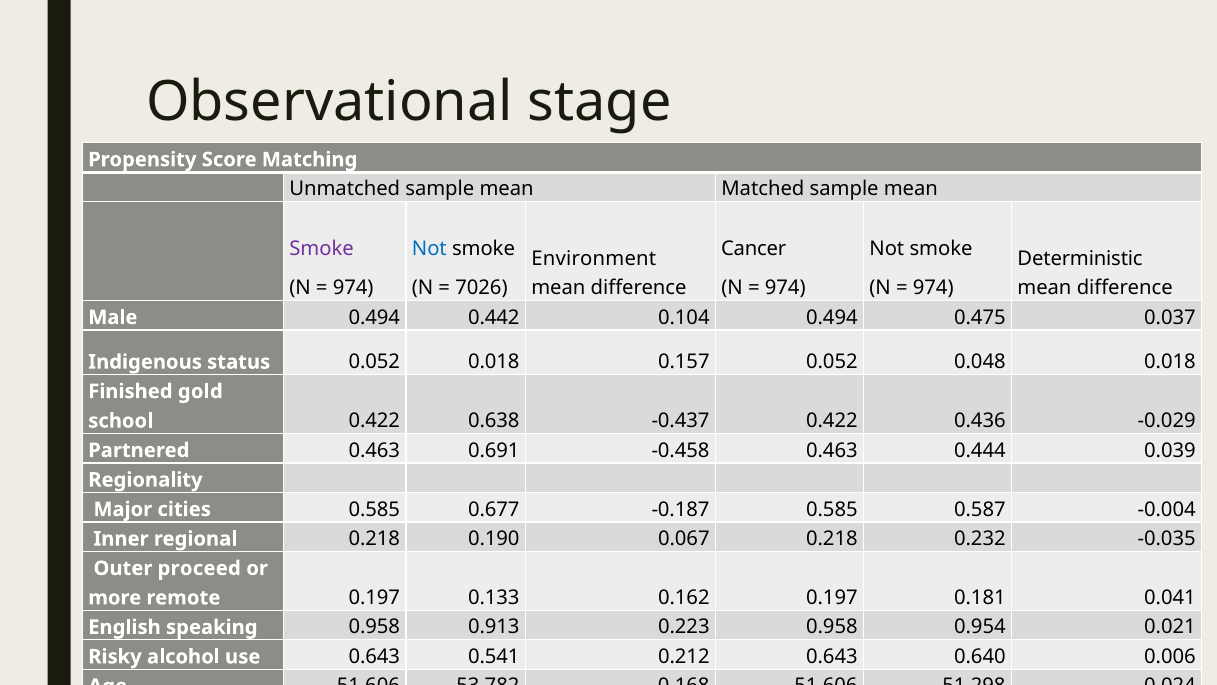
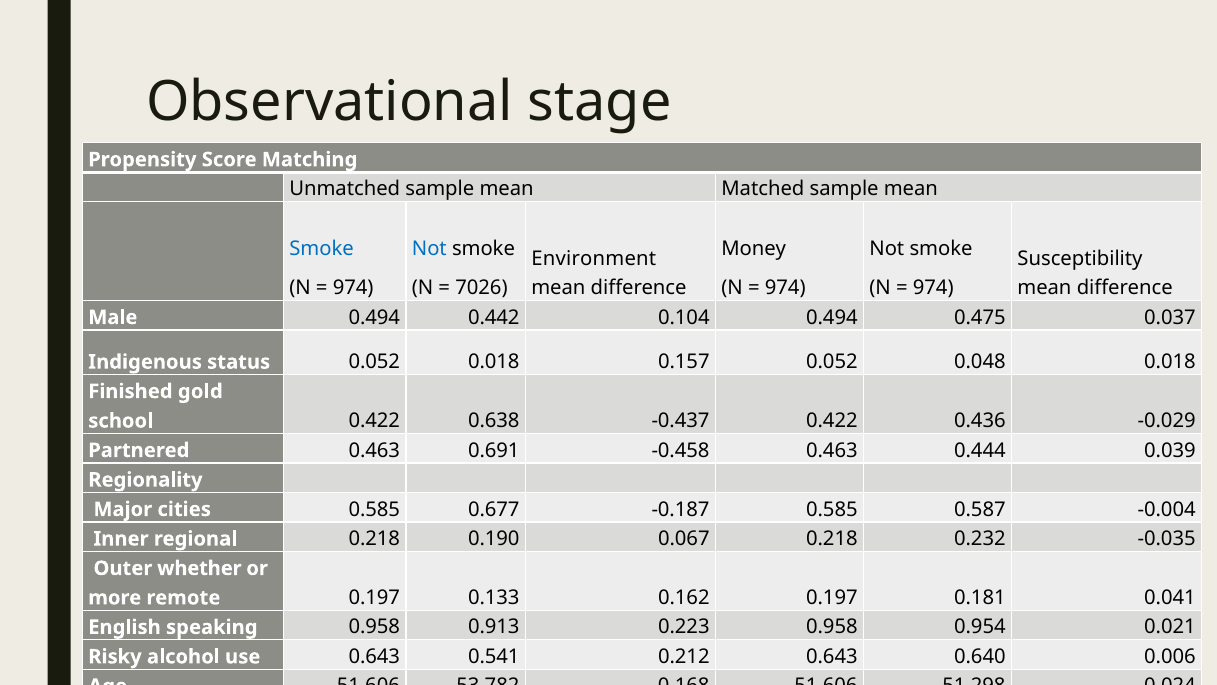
Smoke at (322, 248) colour: purple -> blue
Cancer: Cancer -> Money
Deterministic: Deterministic -> Susceptibility
proceed: proceed -> whether
